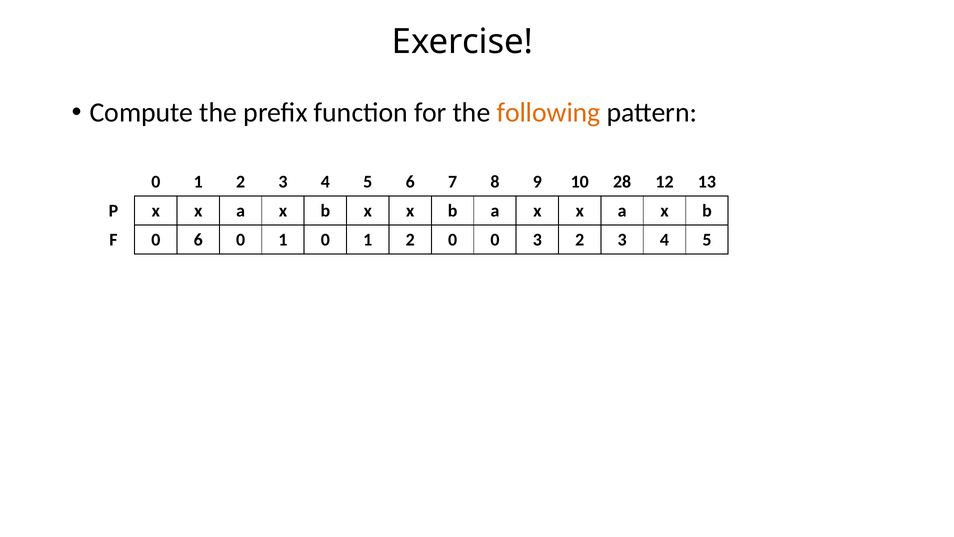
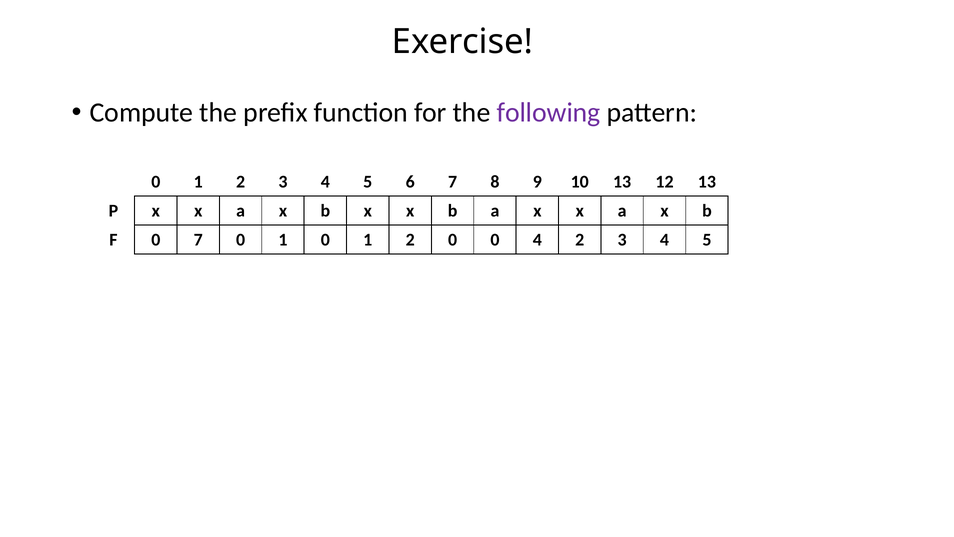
following colour: orange -> purple
10 28: 28 -> 13
0 6: 6 -> 7
0 3: 3 -> 4
